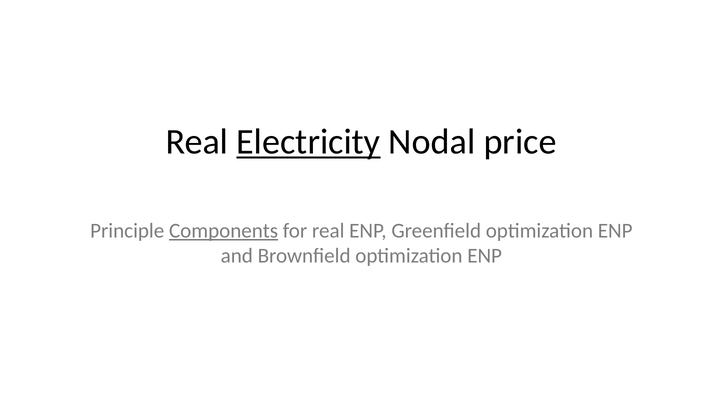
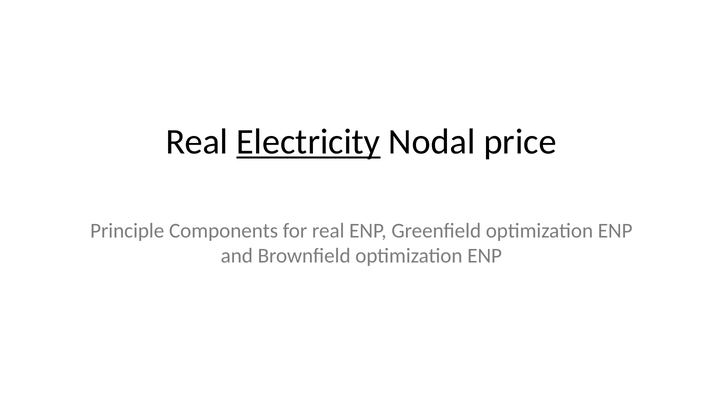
Components underline: present -> none
